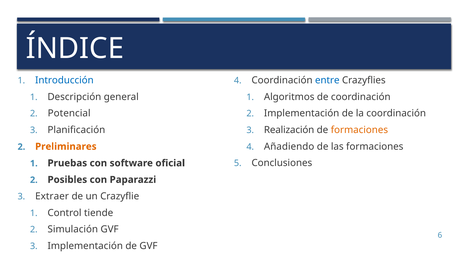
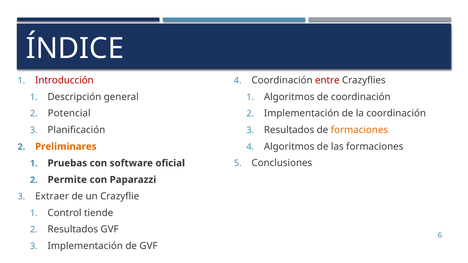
Introducción colour: blue -> red
entre colour: blue -> red
Realización at (289, 130): Realización -> Resultados
Añadiendo at (289, 147): Añadiendo -> Algoritmos
Posibles: Posibles -> Permite
Simulación at (73, 230): Simulación -> Resultados
